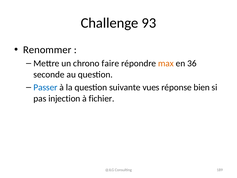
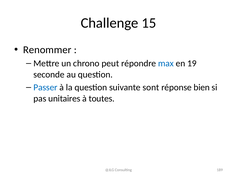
93: 93 -> 15
faire: faire -> peut
max colour: orange -> blue
36: 36 -> 19
vues: vues -> sont
injection: injection -> unitaires
fichier: fichier -> toutes
